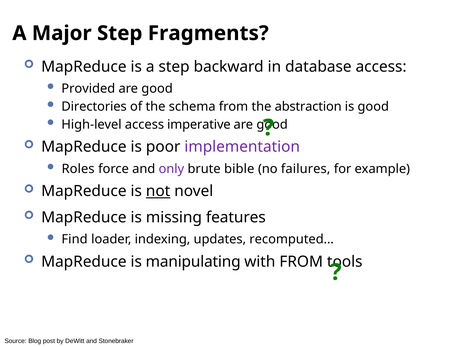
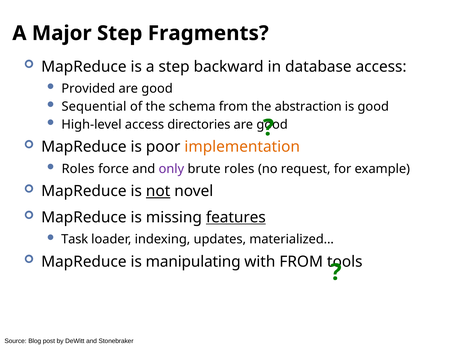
Directories: Directories -> Sequential
imperative: imperative -> directories
implementation colour: purple -> orange
brute bible: bible -> roles
failures: failures -> request
features underline: none -> present
Find: Find -> Task
recomputed…: recomputed… -> materialized…
